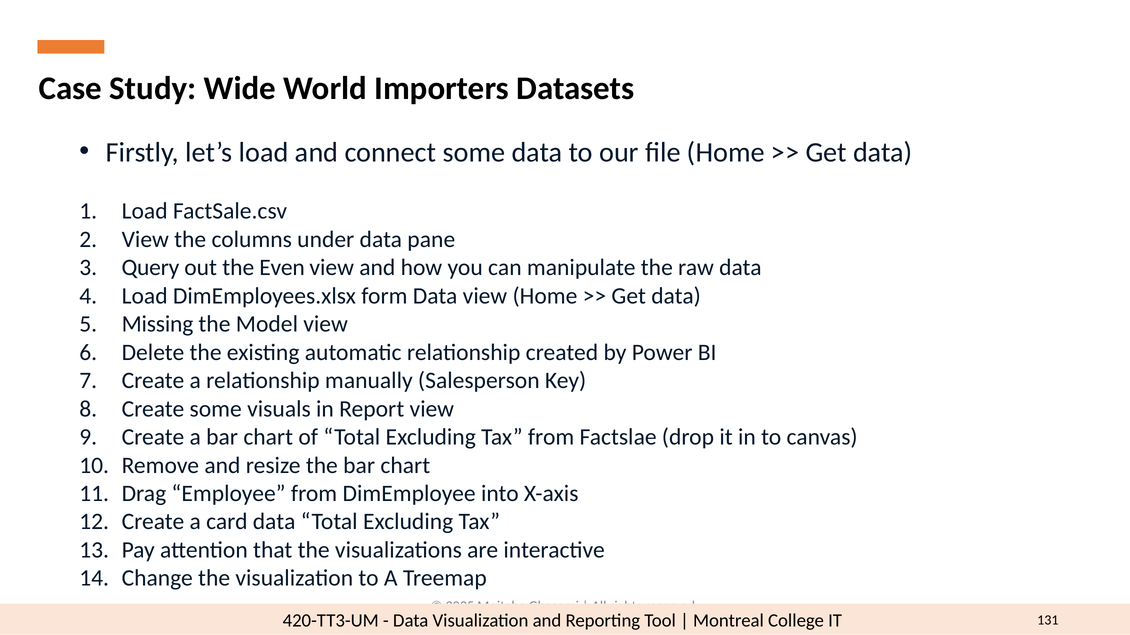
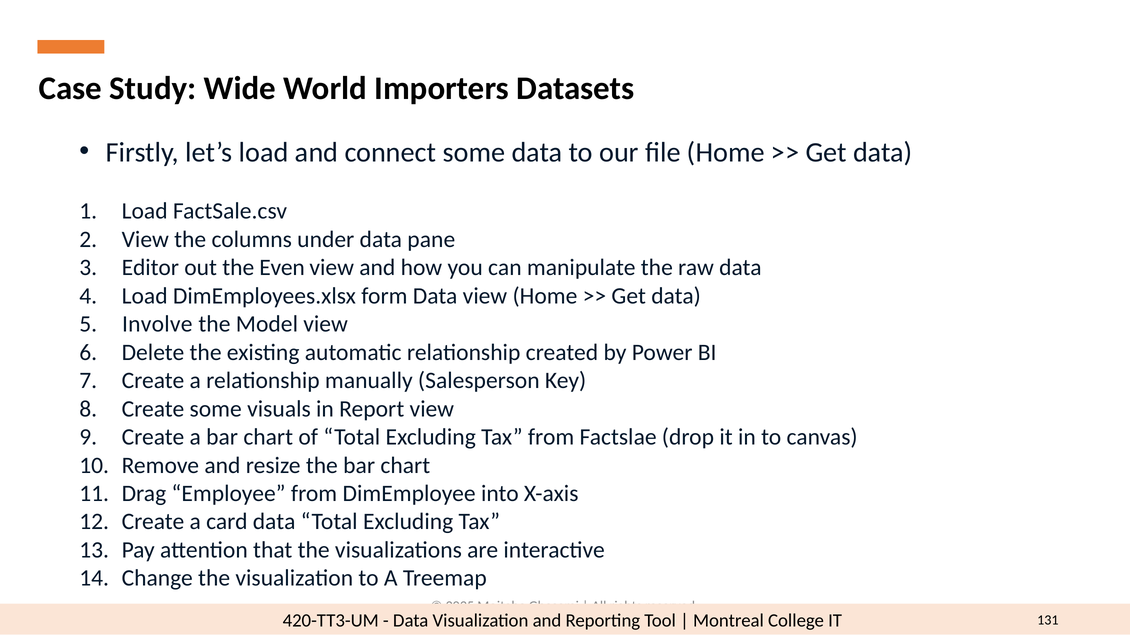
Query: Query -> Editor
Missing: Missing -> Involve
